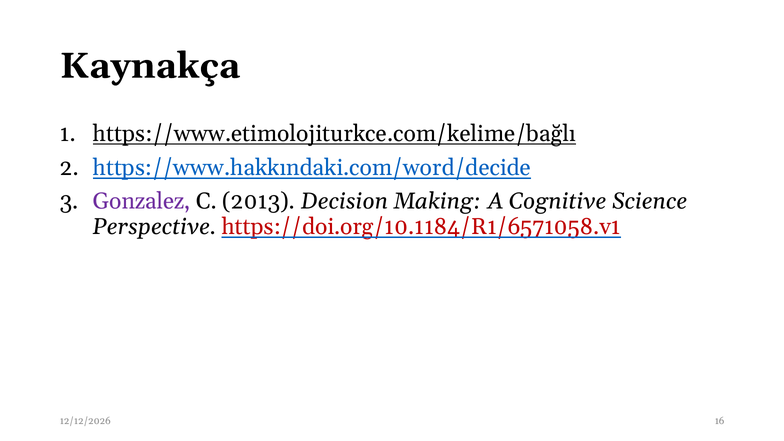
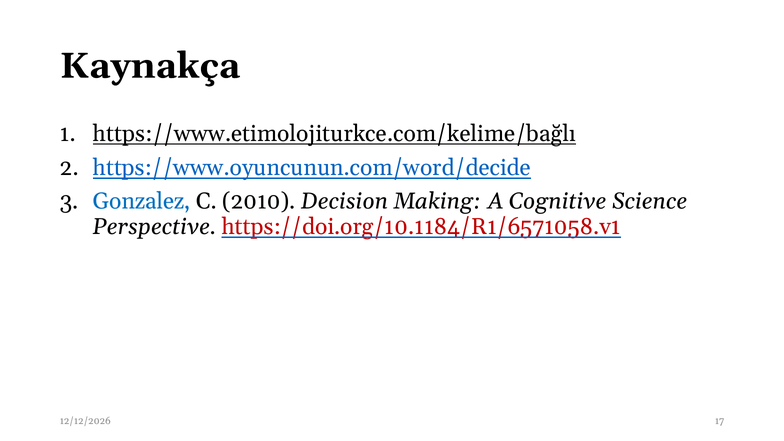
https://www.hakkındaki.com/word/decide: https://www.hakkındaki.com/word/decide -> https://www.oyuncunun.com/word/decide
Gonzalez colour: purple -> blue
2013: 2013 -> 2010
16: 16 -> 17
